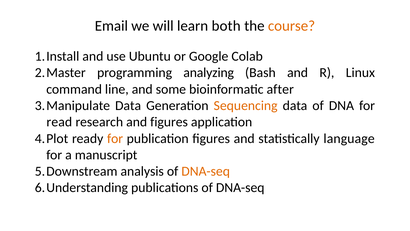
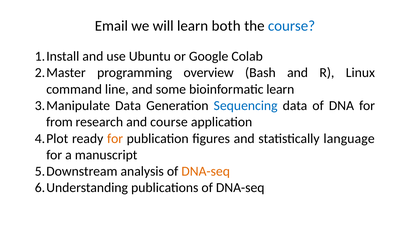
course at (292, 26) colour: orange -> blue
analyzing: analyzing -> overview
bioinformatic after: after -> learn
Sequencing colour: orange -> blue
read: read -> from
and figures: figures -> course
